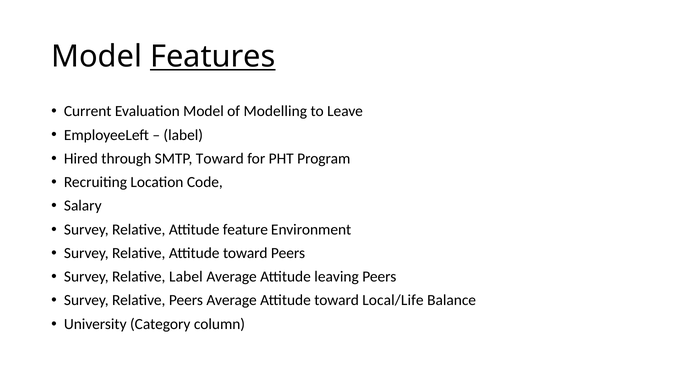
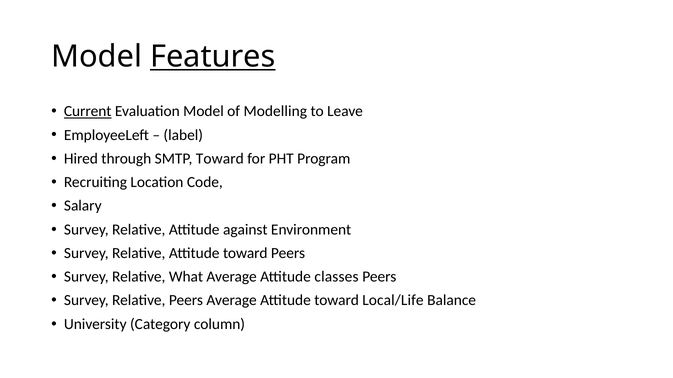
Current underline: none -> present
feature: feature -> against
Relative Label: Label -> What
leaving: leaving -> classes
